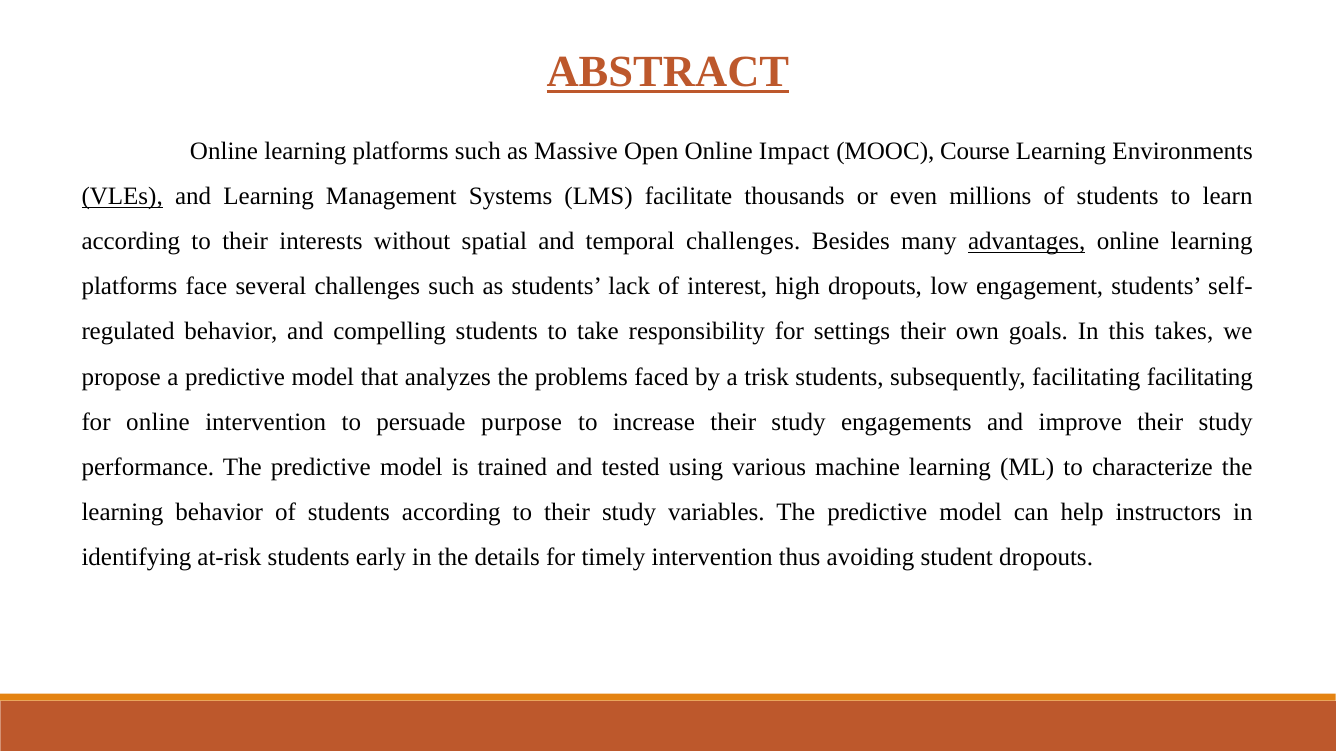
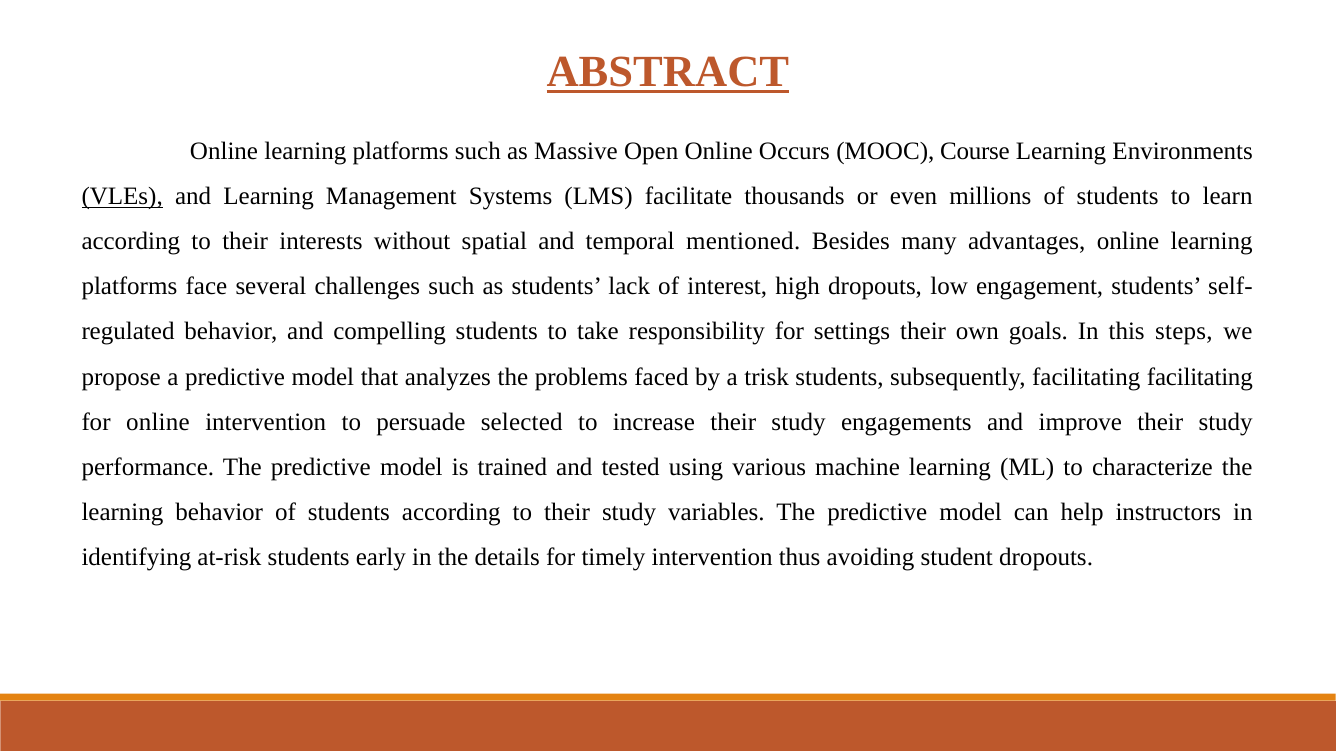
Impact: Impact -> Occurs
temporal challenges: challenges -> mentioned
advantages underline: present -> none
takes: takes -> steps
purpose: purpose -> selected
